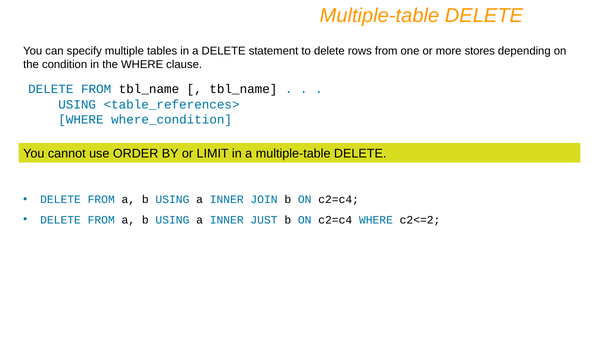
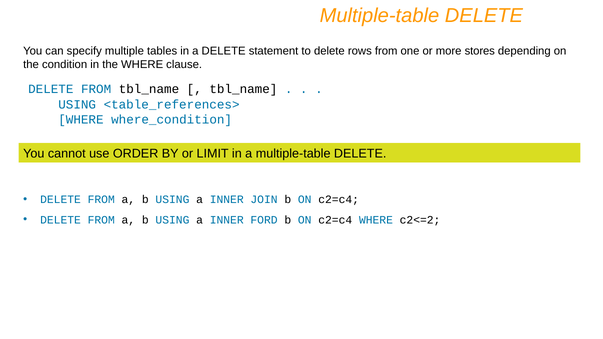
JUST: JUST -> FORD
